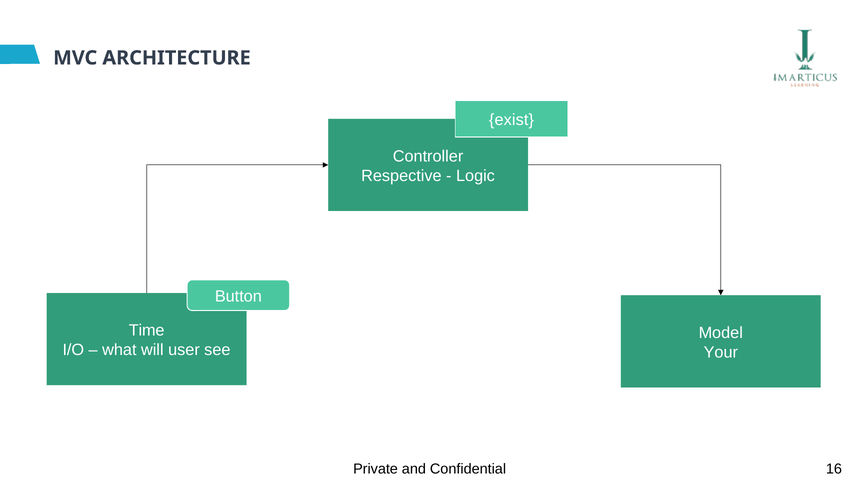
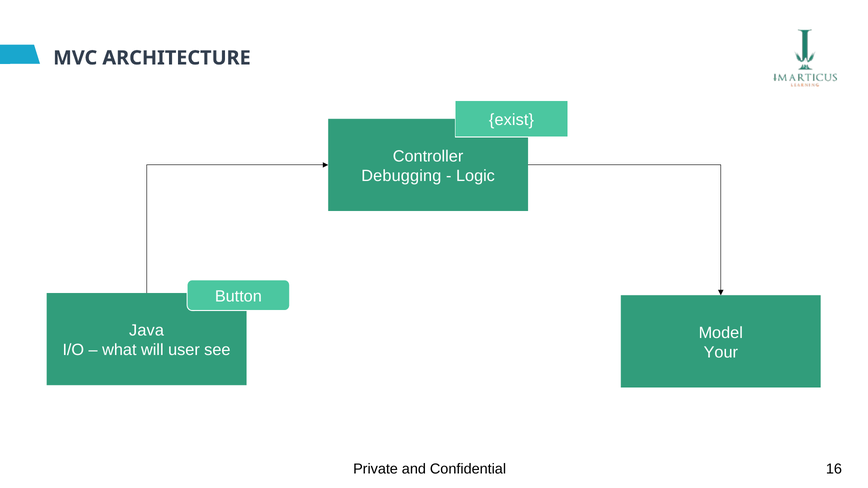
Respective: Respective -> Debugging
Time: Time -> Java
